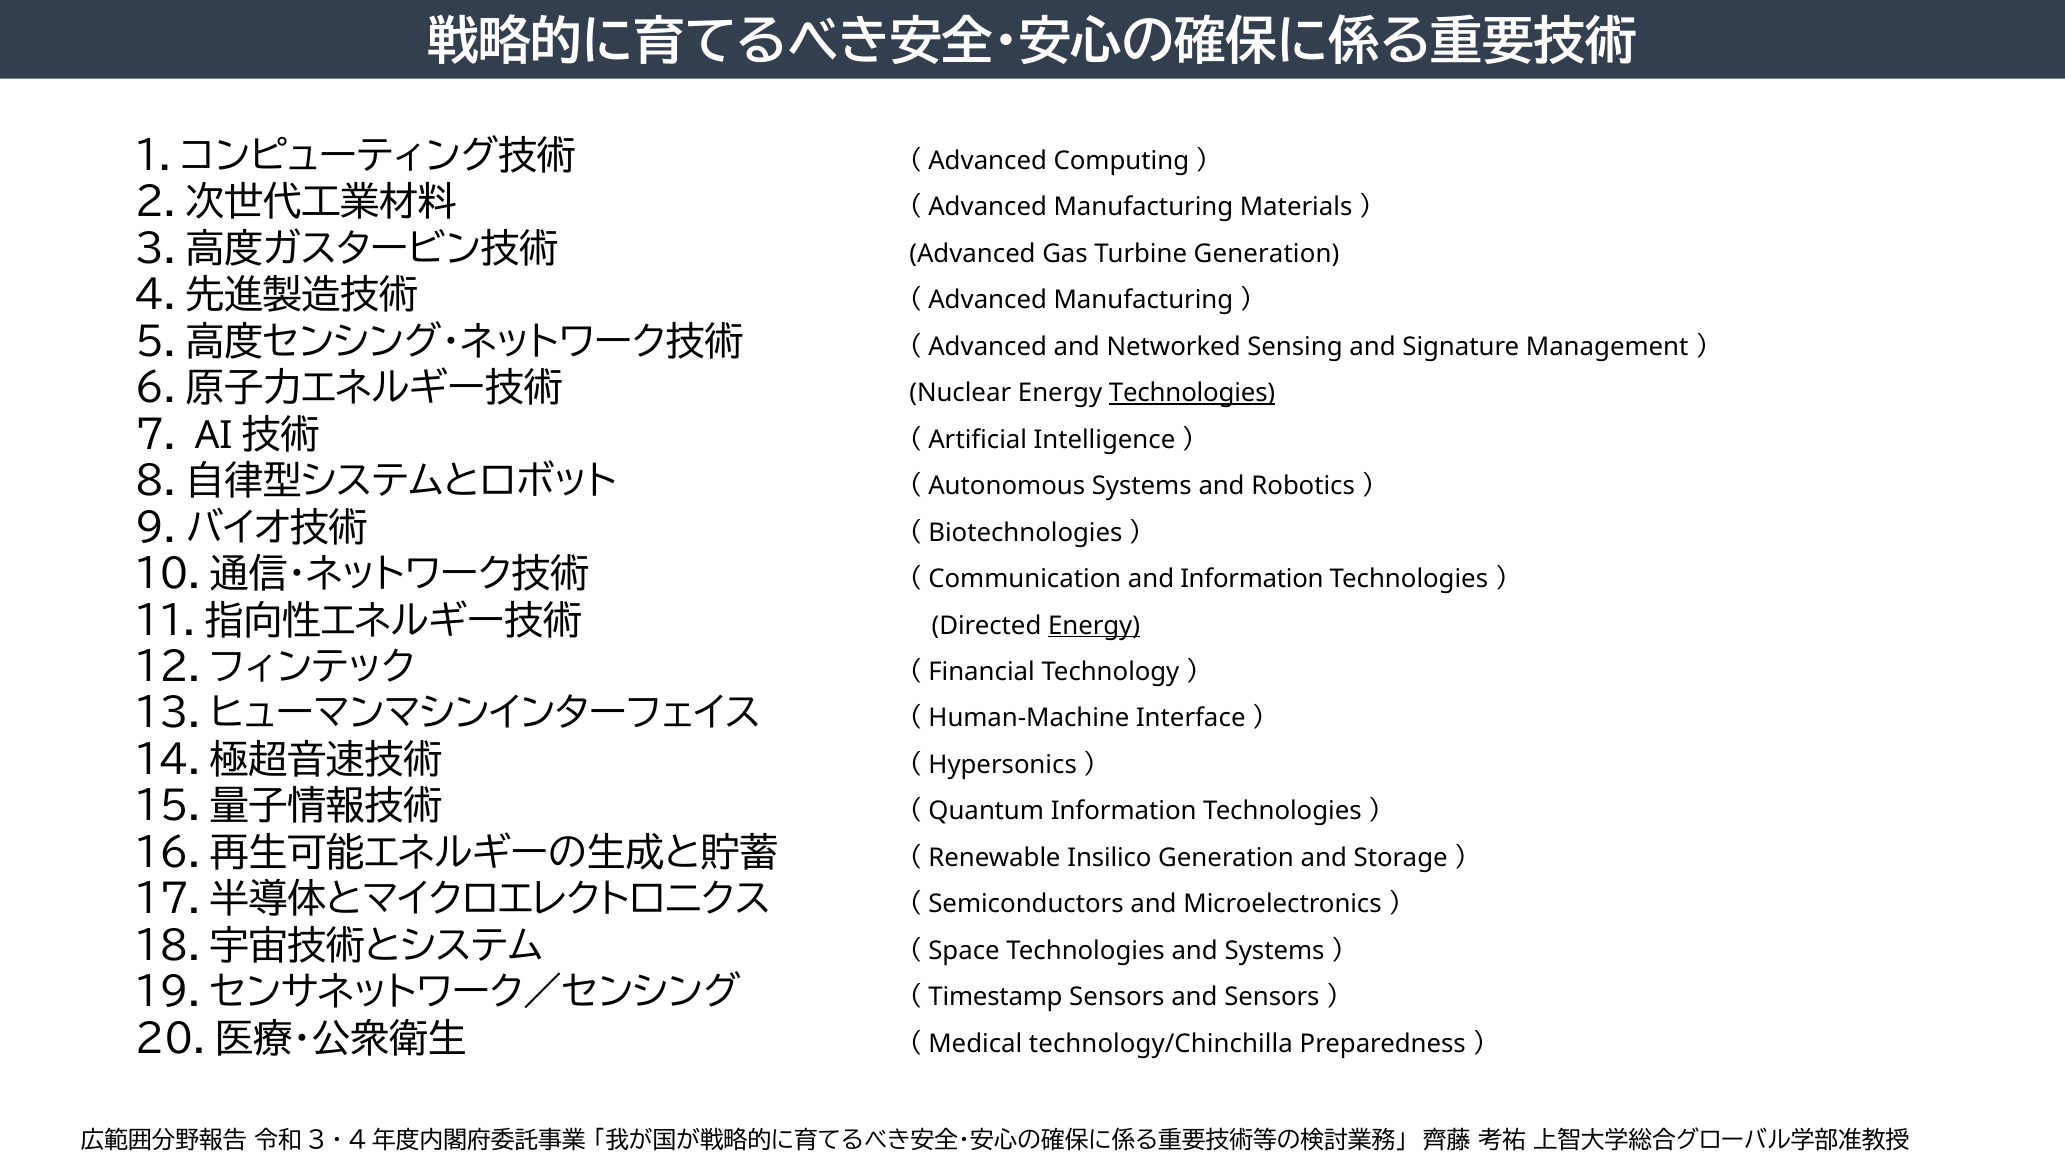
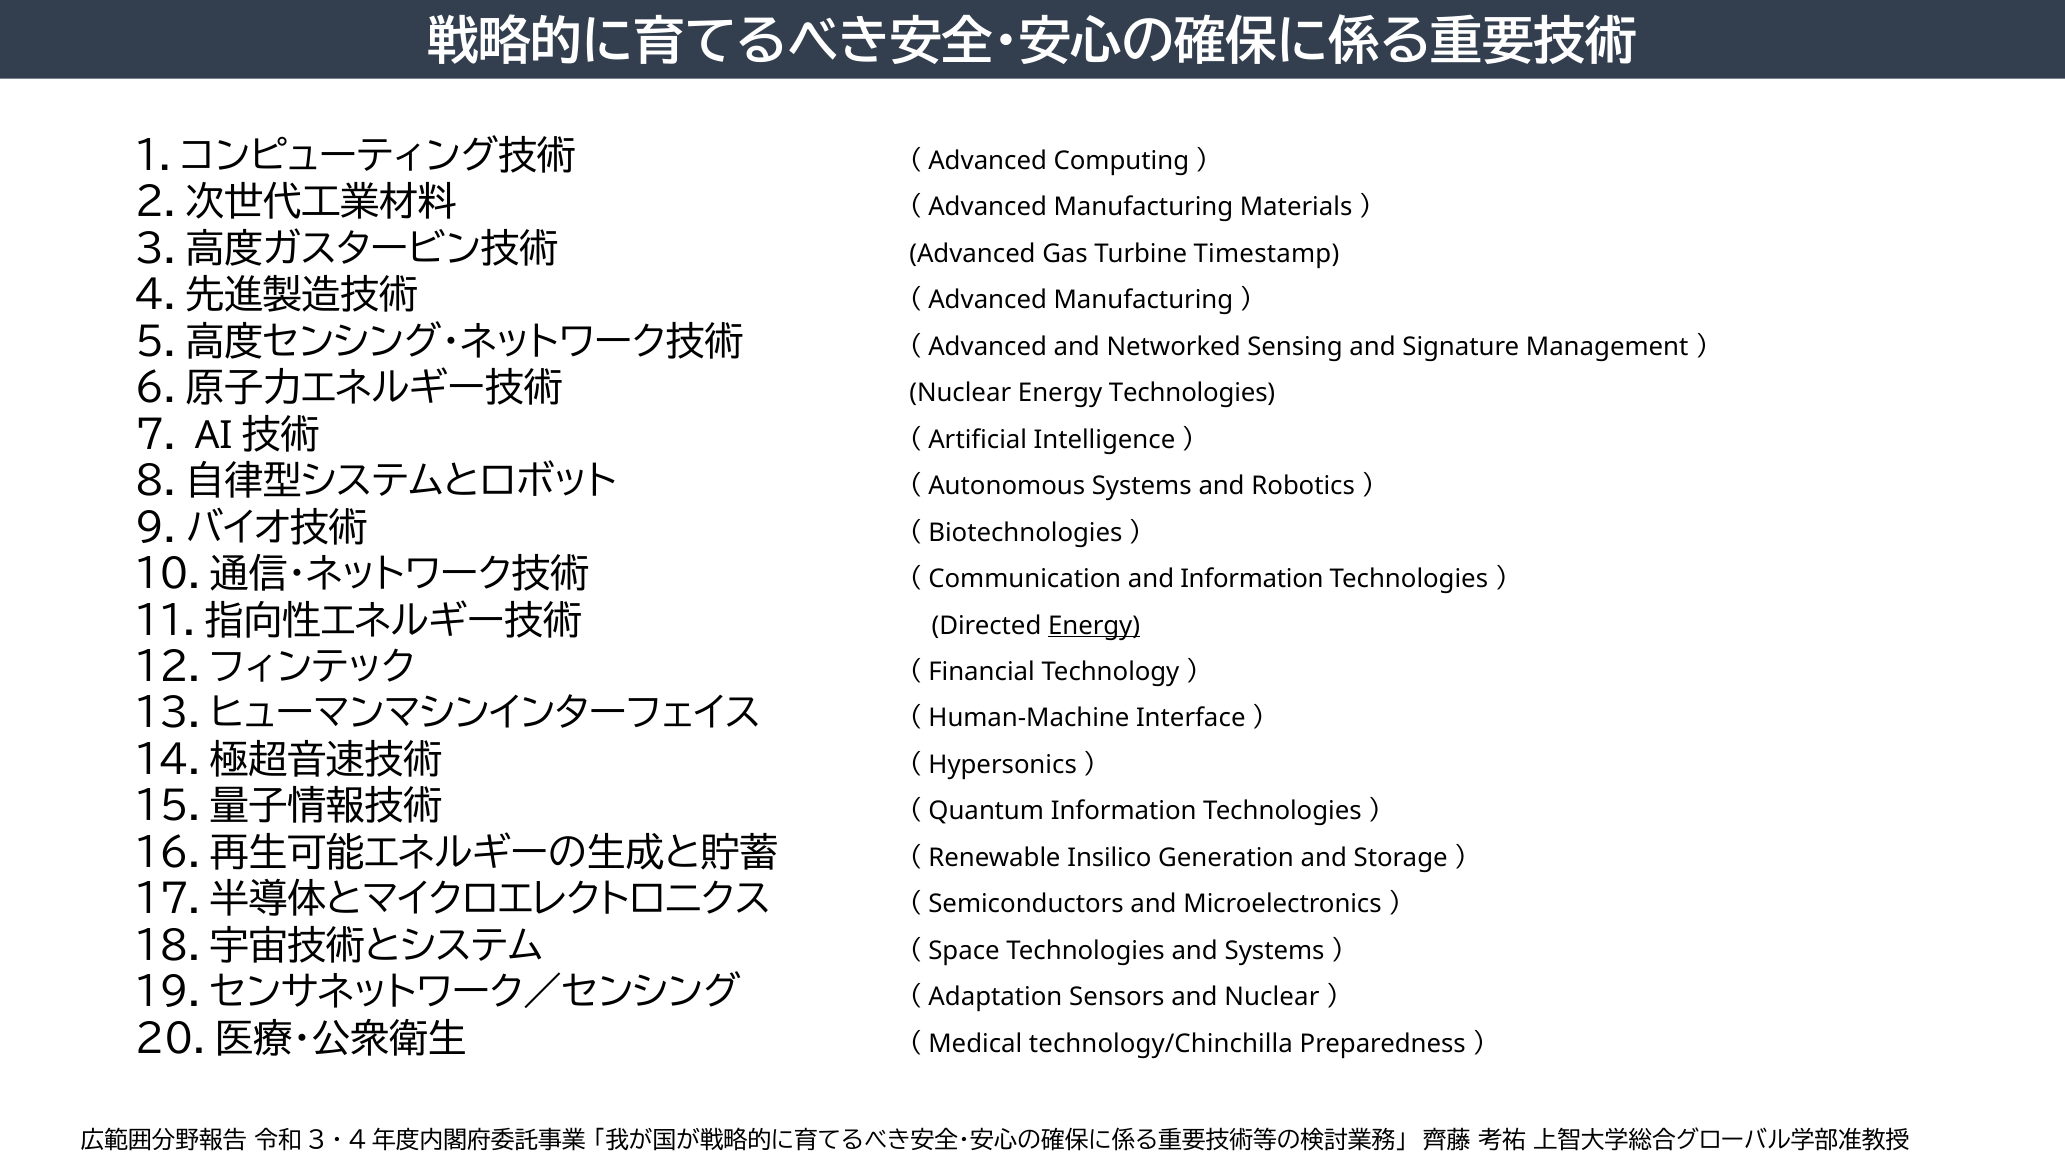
Turbine Generation: Generation -> Timestamp
Technologies at (1192, 393) underline: present -> none
Timestamp: Timestamp -> Adaptation
and Sensors: Sensors -> Nuclear
